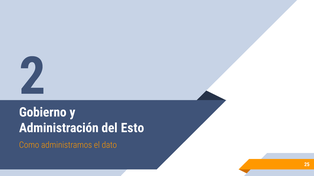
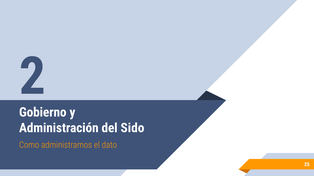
Esto: Esto -> Sido
